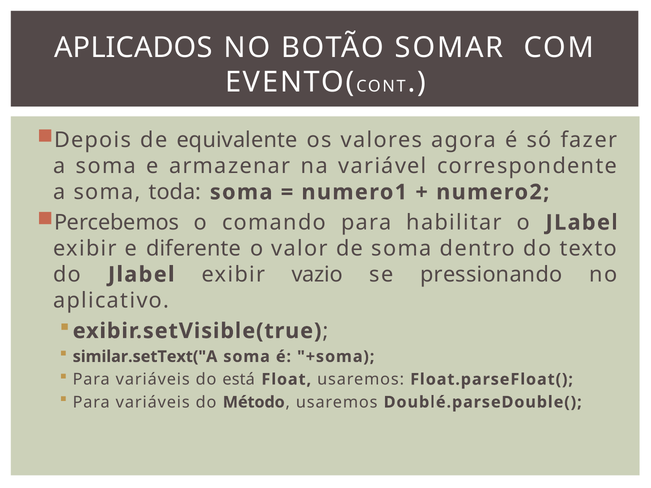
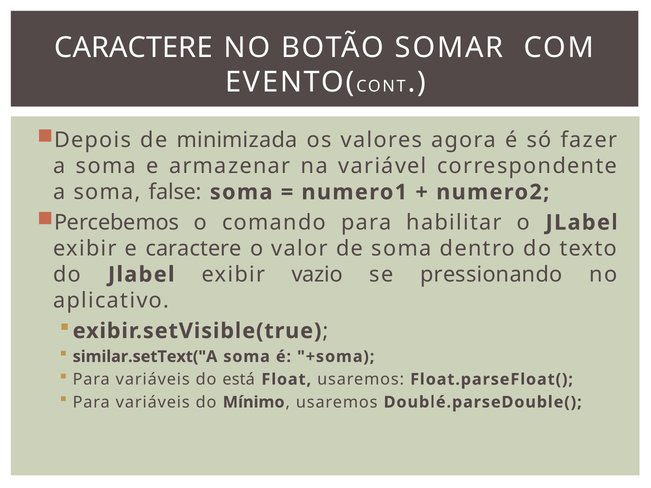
APLICADOS at (133, 48): APLICADOS -> CARACTERE
equivalente: equivalente -> minimizada
toda: toda -> false
e diferente: diferente -> caractere
Método: Método -> Mínimo
